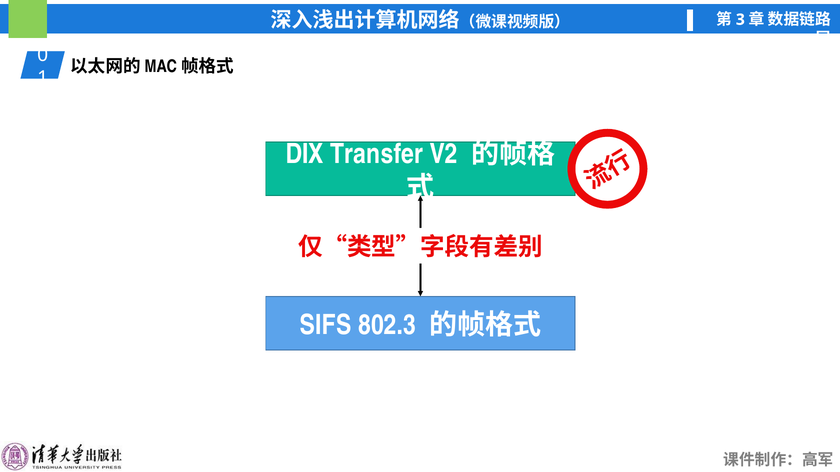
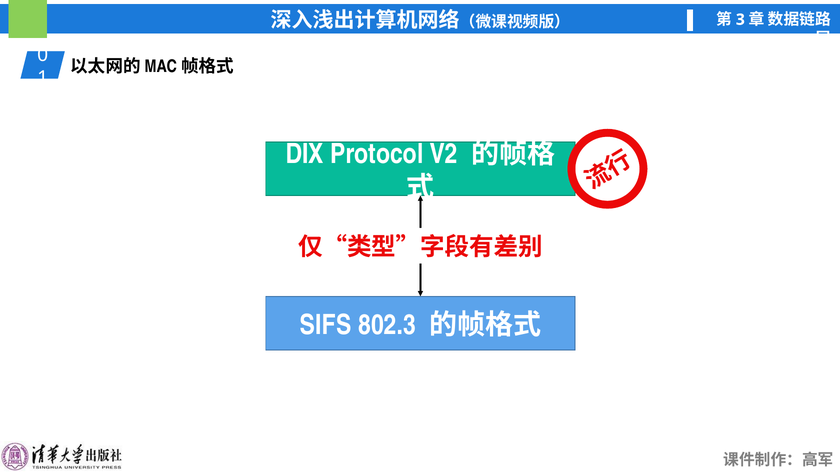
Transfer: Transfer -> Protocol
